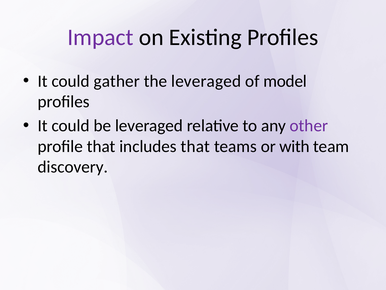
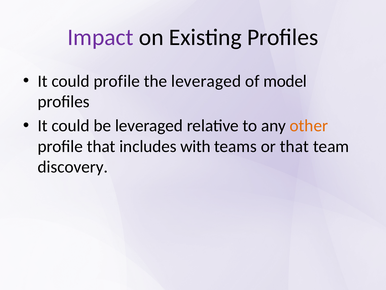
could gather: gather -> profile
other colour: purple -> orange
includes that: that -> with
or with: with -> that
